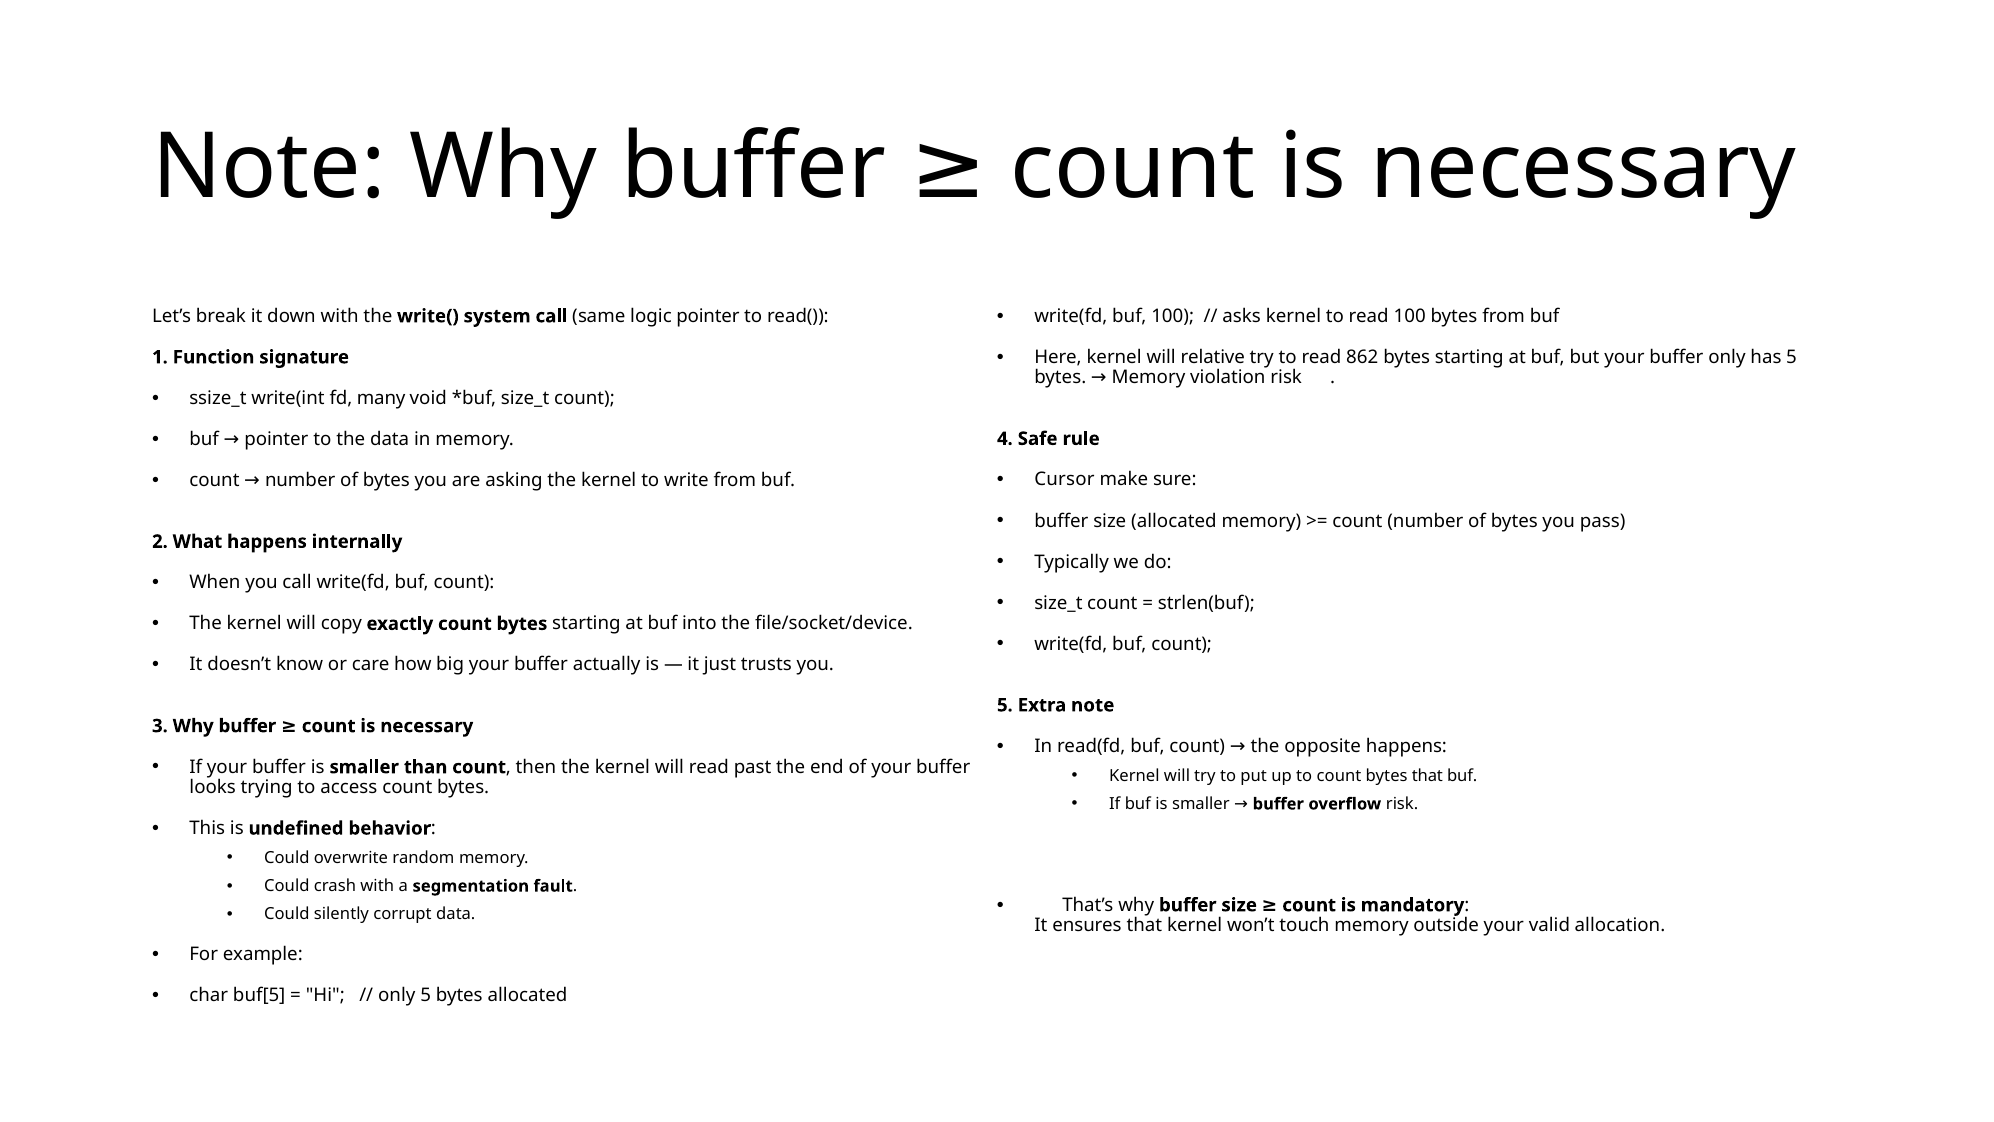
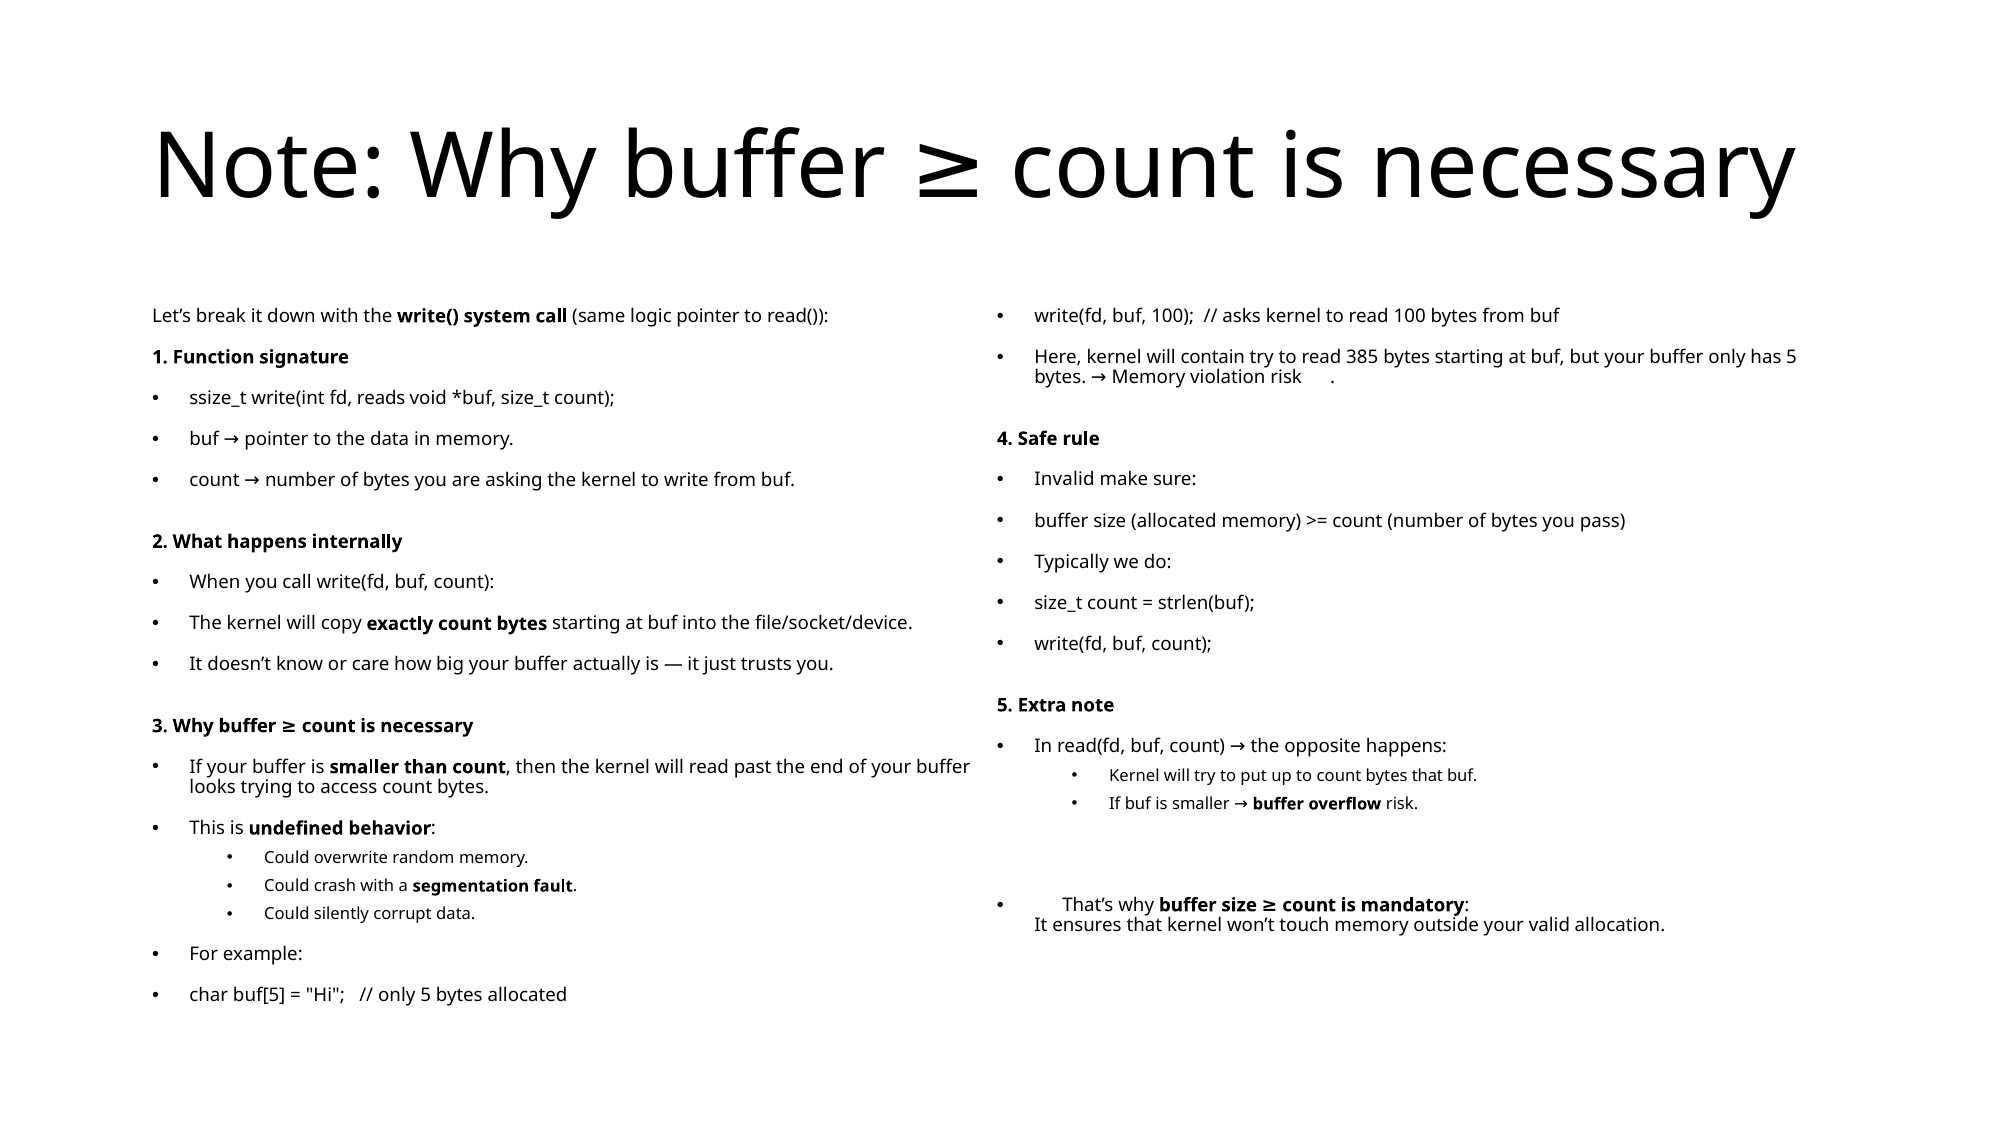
relative: relative -> contain
862: 862 -> 385
many: many -> reads
Cursor: Cursor -> Invalid
